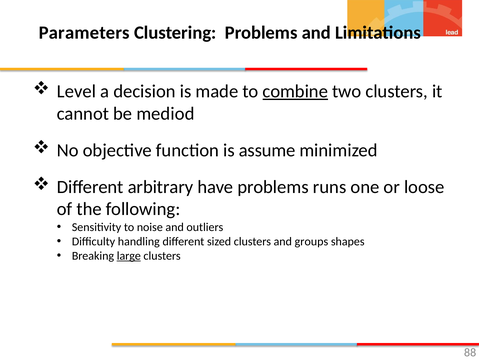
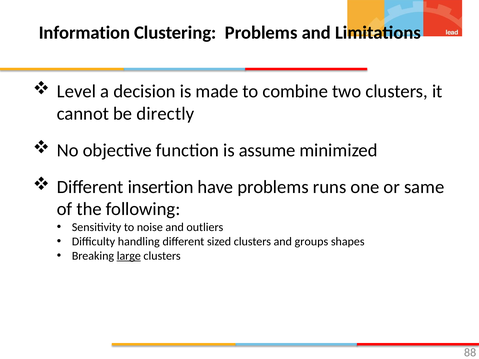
Parameters: Parameters -> Information
combine underline: present -> none
mediod: mediod -> directly
arbitrary: arbitrary -> insertion
loose: loose -> same
